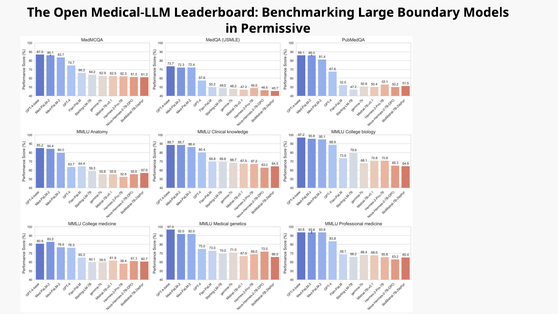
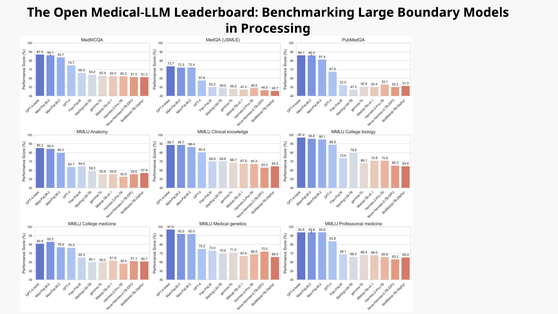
Permissive: Permissive -> Processing
